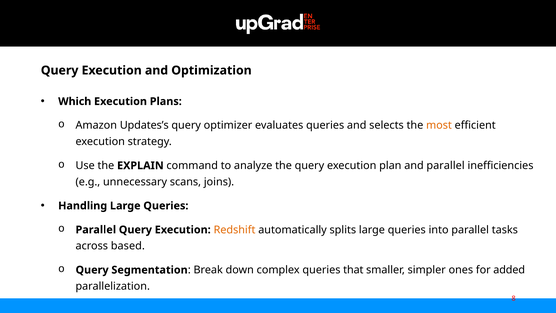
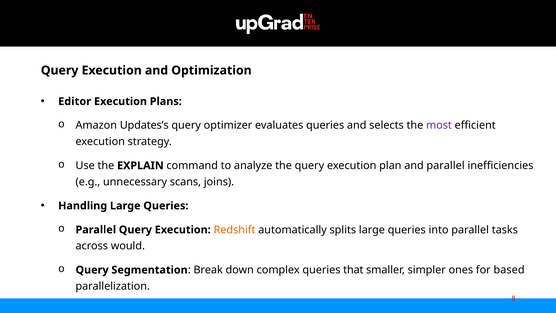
Which: Which -> Editor
most colour: orange -> purple
based: based -> would
added: added -> based
